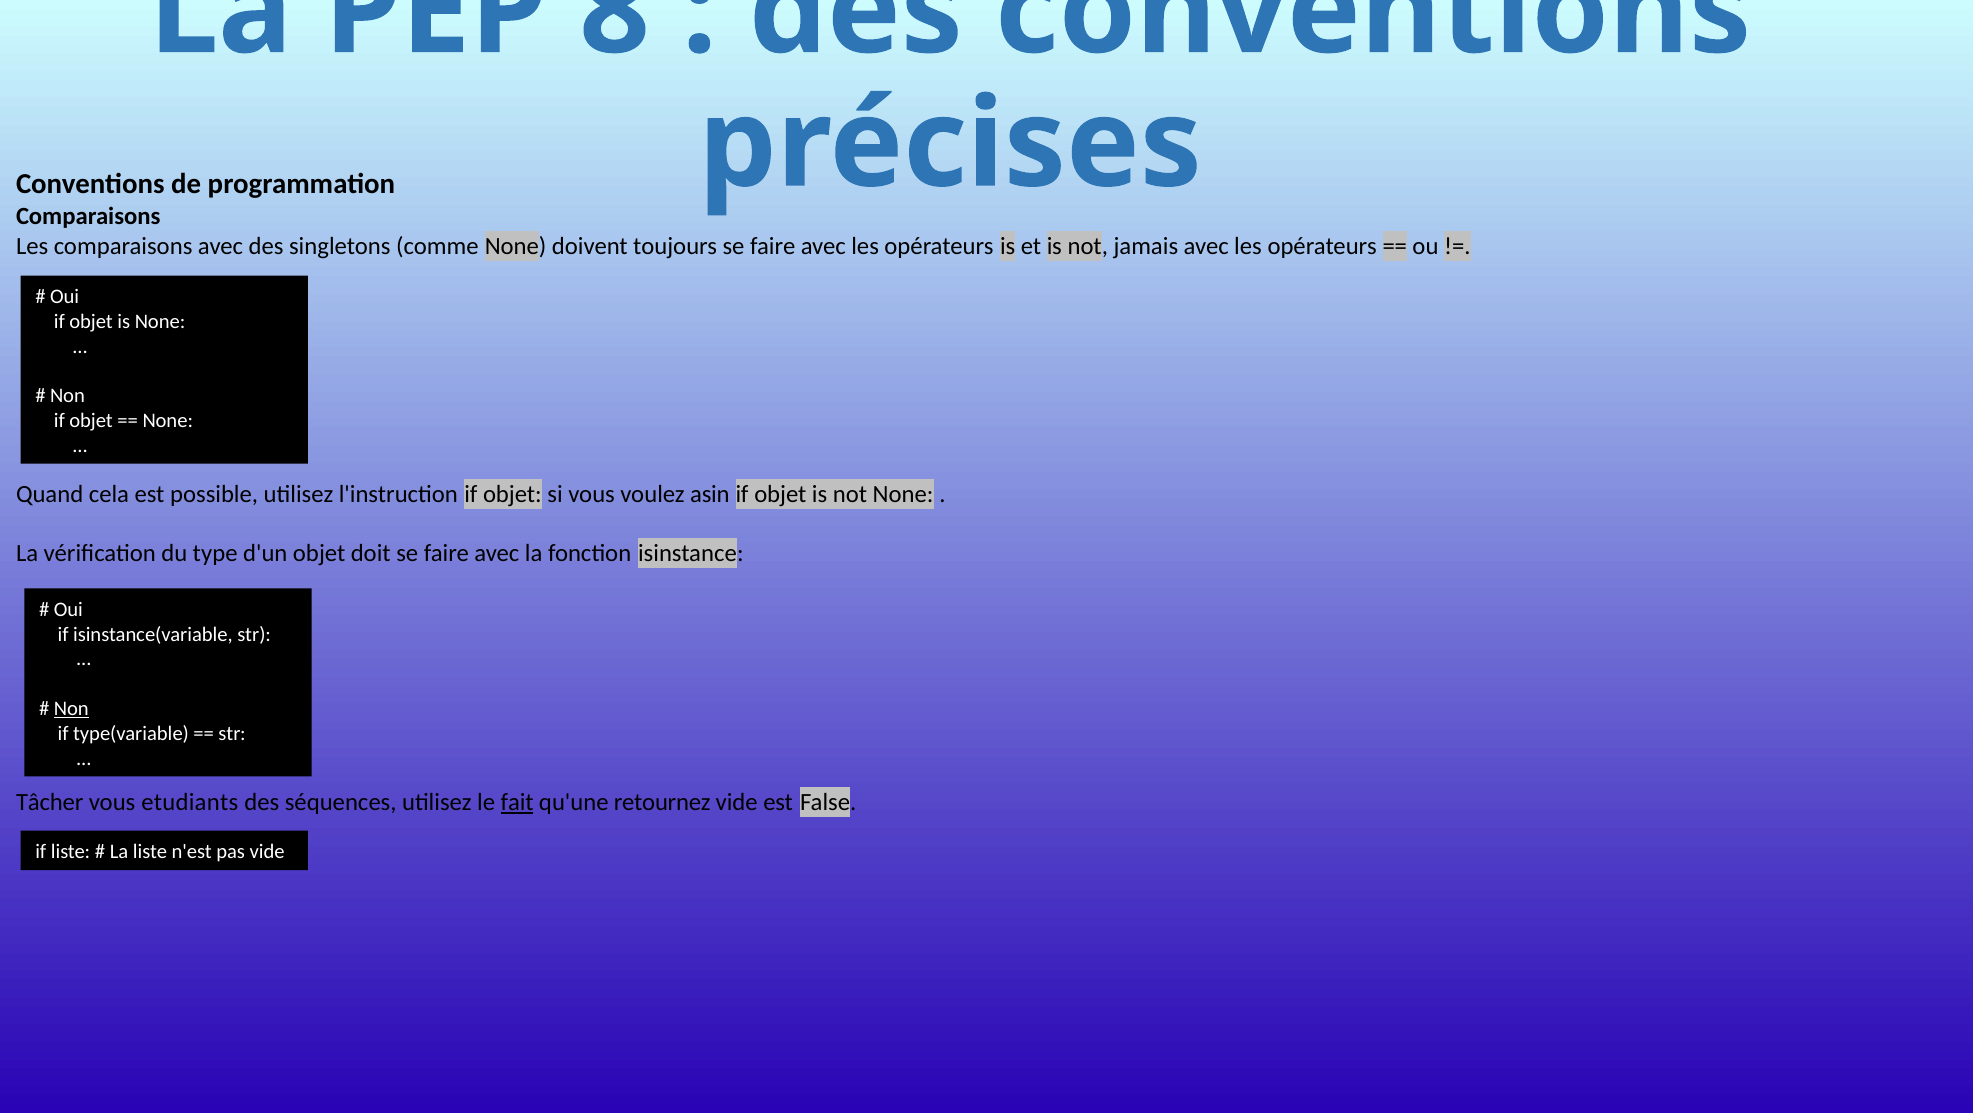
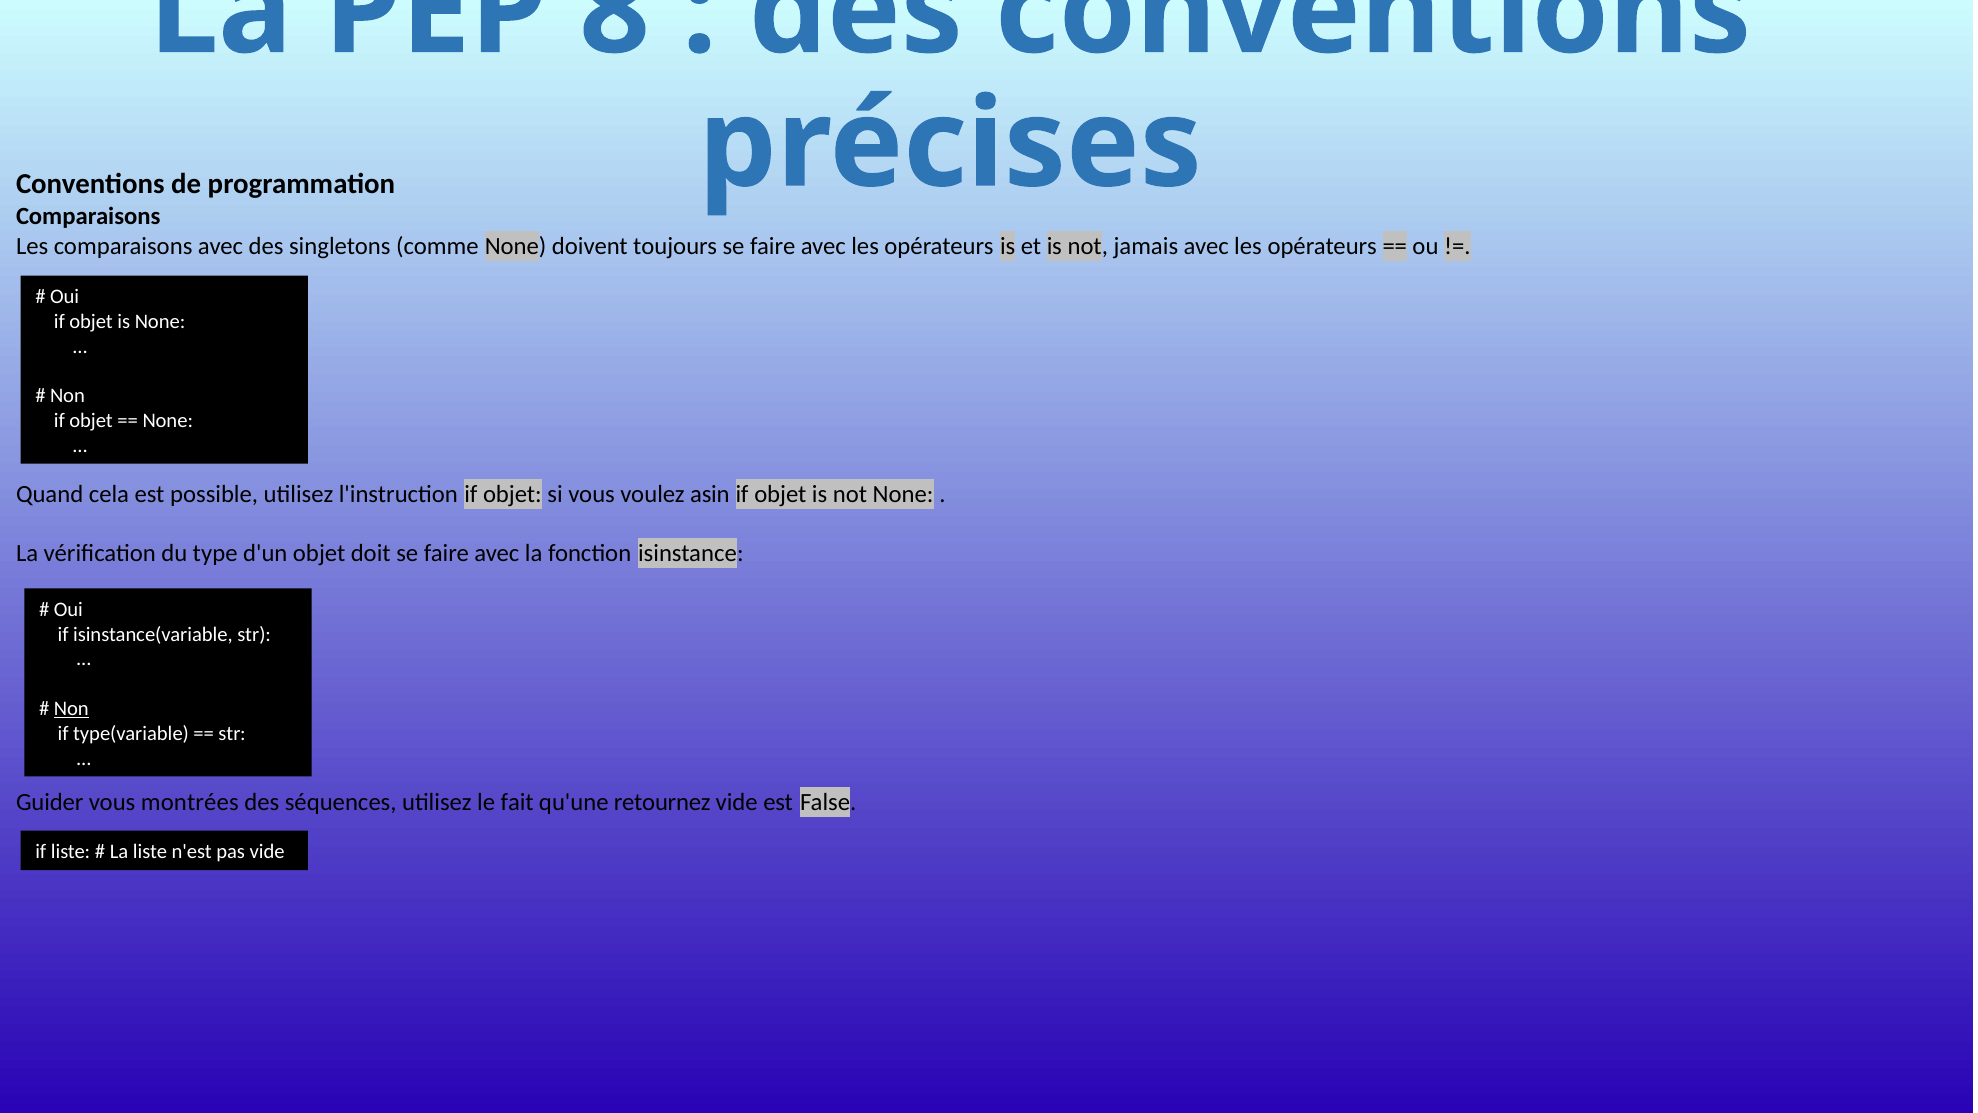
Tâcher: Tâcher -> Guider
etudiants: etudiants -> montrées
fait underline: present -> none
